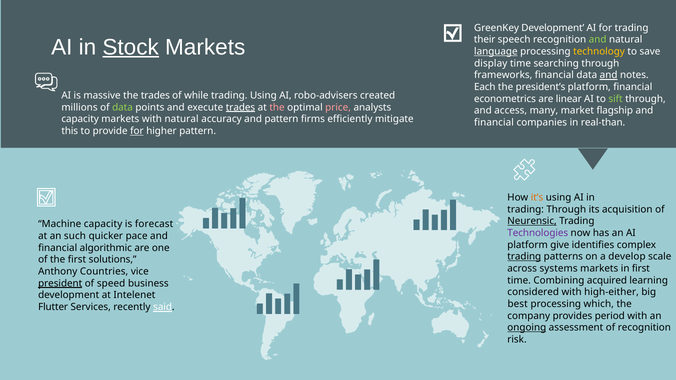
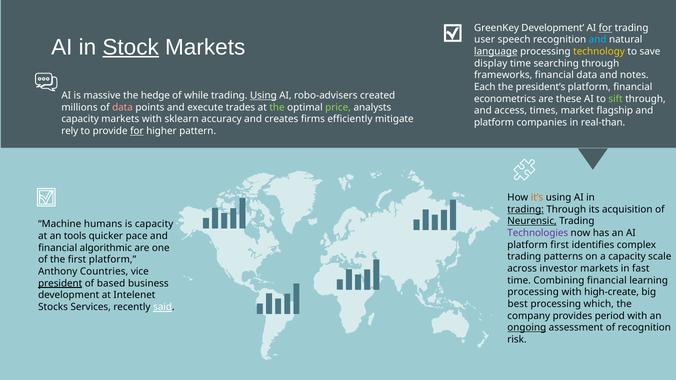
for at (605, 28) underline: none -> present
their: their -> user
and at (598, 40) colour: light green -> light blue
and at (609, 75) underline: present -> none
the trades: trades -> hedge
Using at (263, 96) underline: none -> present
linear: linear -> these
data at (122, 107) colour: light green -> pink
trades at (240, 107) underline: present -> none
the at (277, 107) colour: pink -> light green
price colour: pink -> light green
many: many -> times
with natural: natural -> sklearn
and pattern: pattern -> creates
financial at (494, 123): financial -> platform
this: this -> rely
trading at (526, 209) underline: none -> present
Machine capacity: capacity -> humans
is forecast: forecast -> capacity
such: such -> tools
platform give: give -> first
trading at (524, 257) underline: present -> none
a develop: develop -> capacity
first solutions: solutions -> platform
systems: systems -> investor
in first: first -> fast
Combining acquired: acquired -> financial
speed: speed -> based
considered at (533, 292): considered -> processing
high-either: high-either -> high-create
Flutter: Flutter -> Stocks
